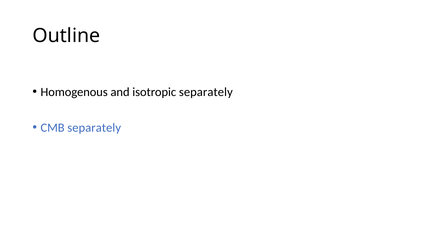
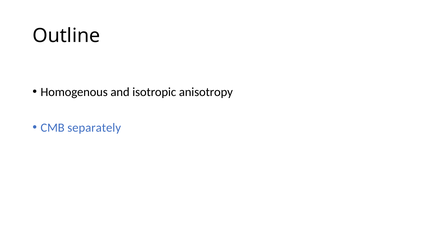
isotropic separately: separately -> anisotropy
